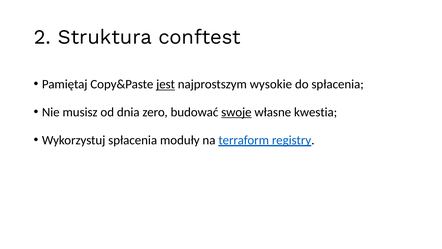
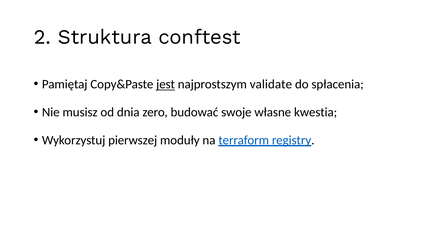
wysokie: wysokie -> validate
swoje underline: present -> none
Wykorzystuj spłacenia: spłacenia -> pierwszej
